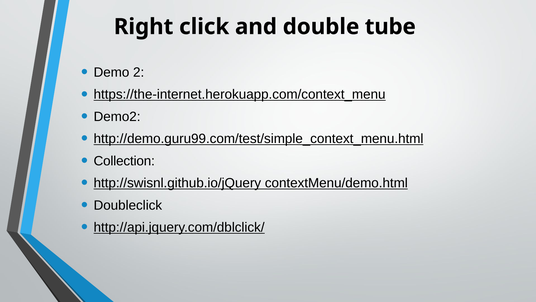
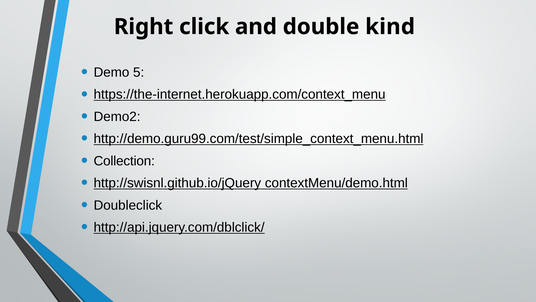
tube: tube -> kind
2: 2 -> 5
